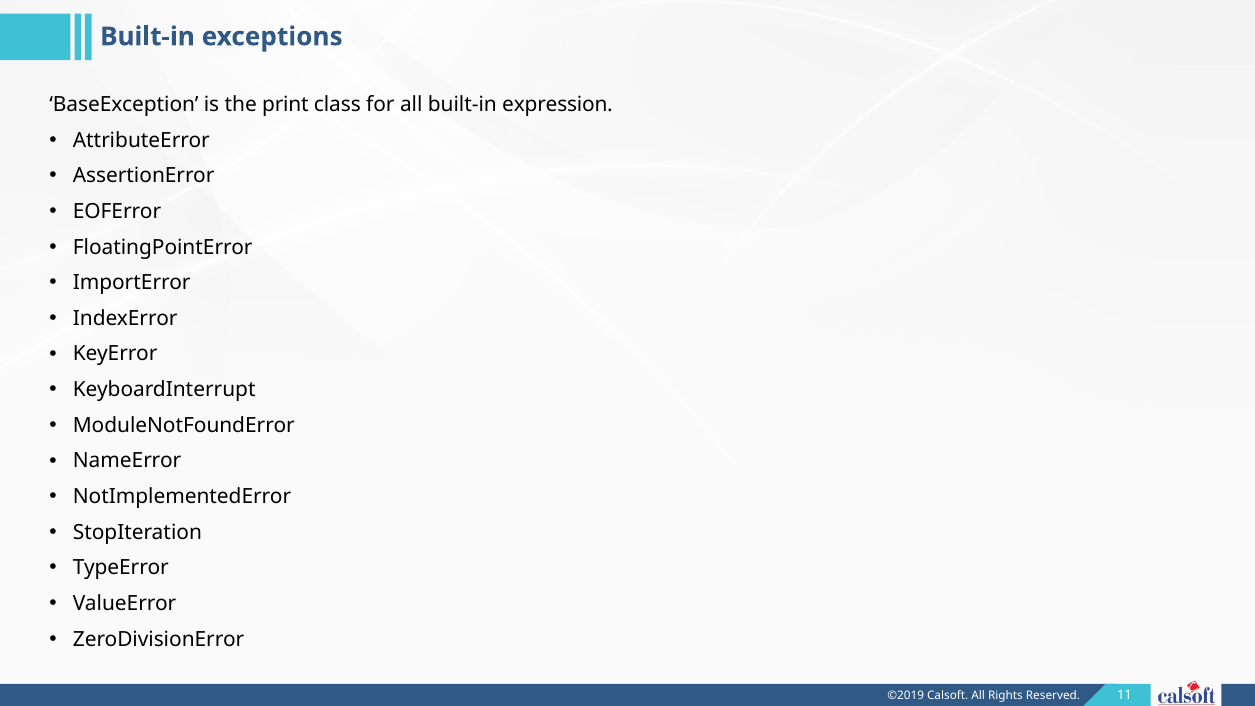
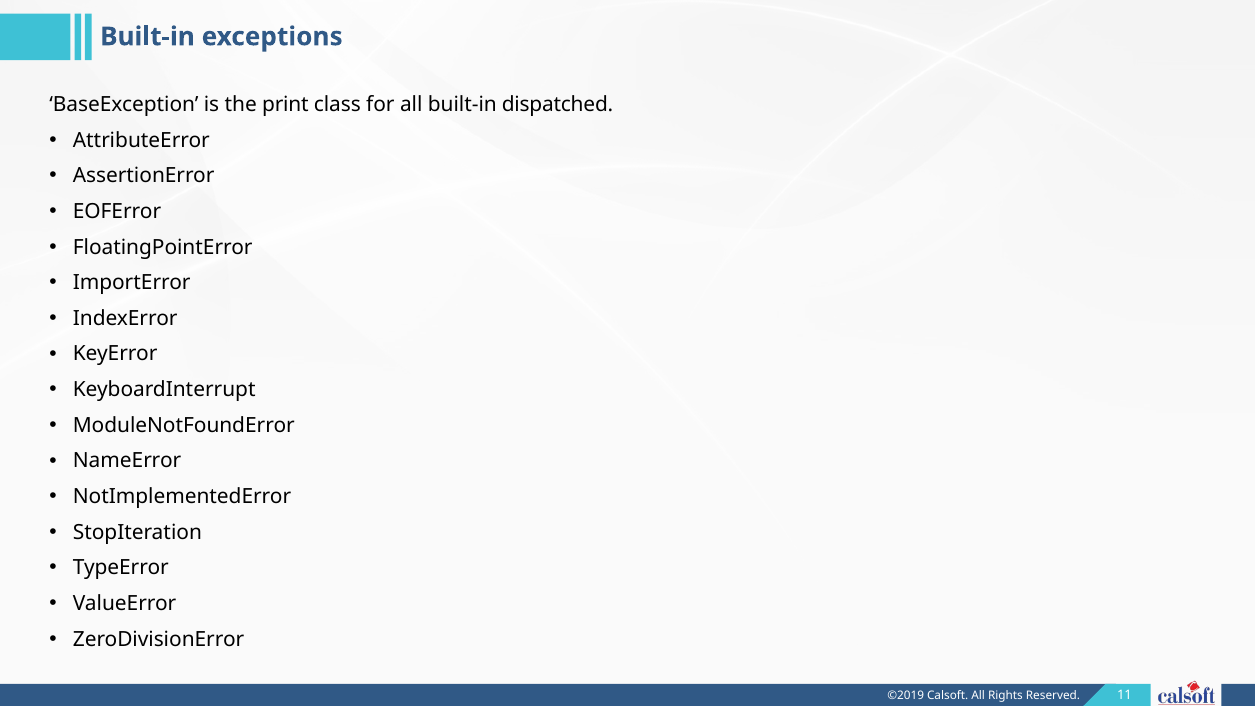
expression: expression -> dispatched
